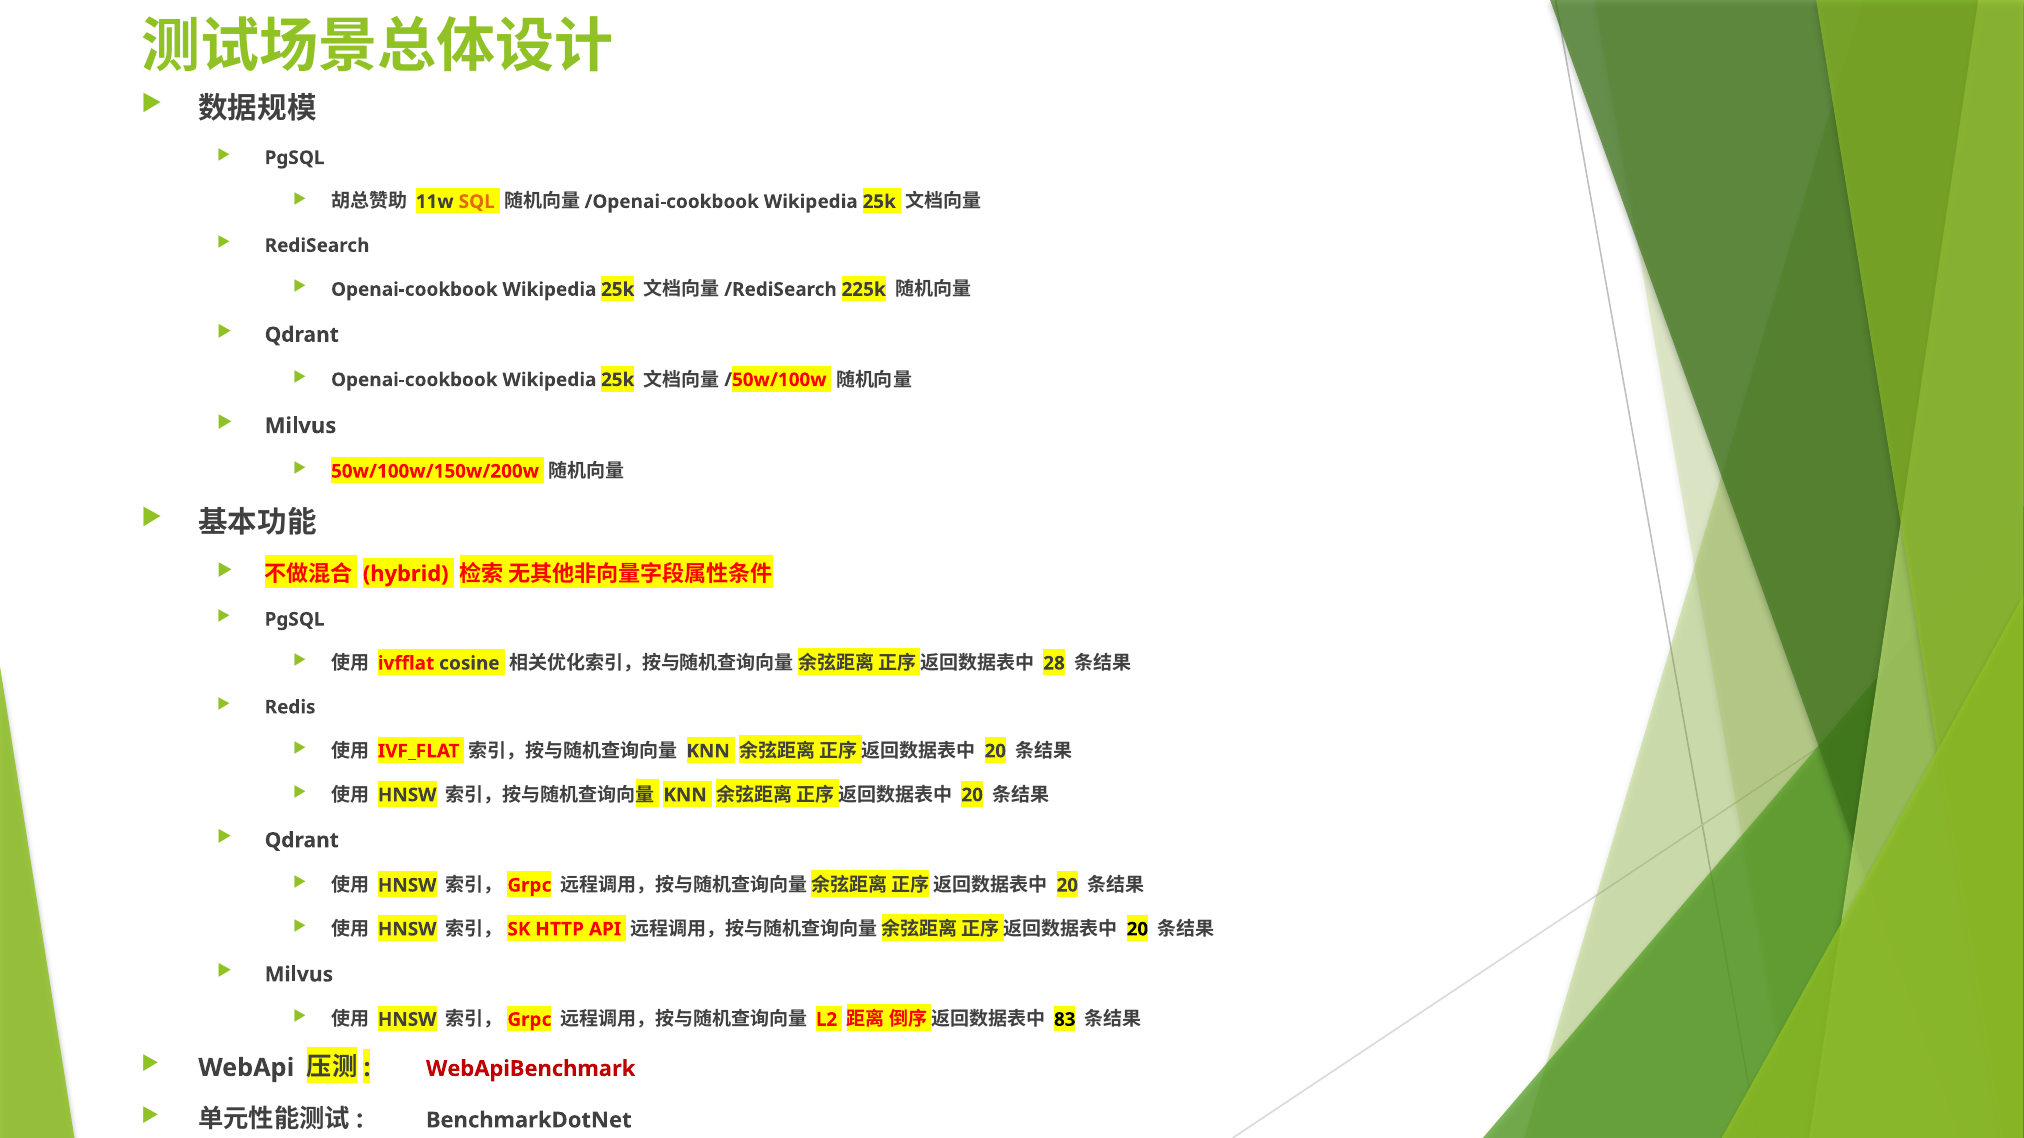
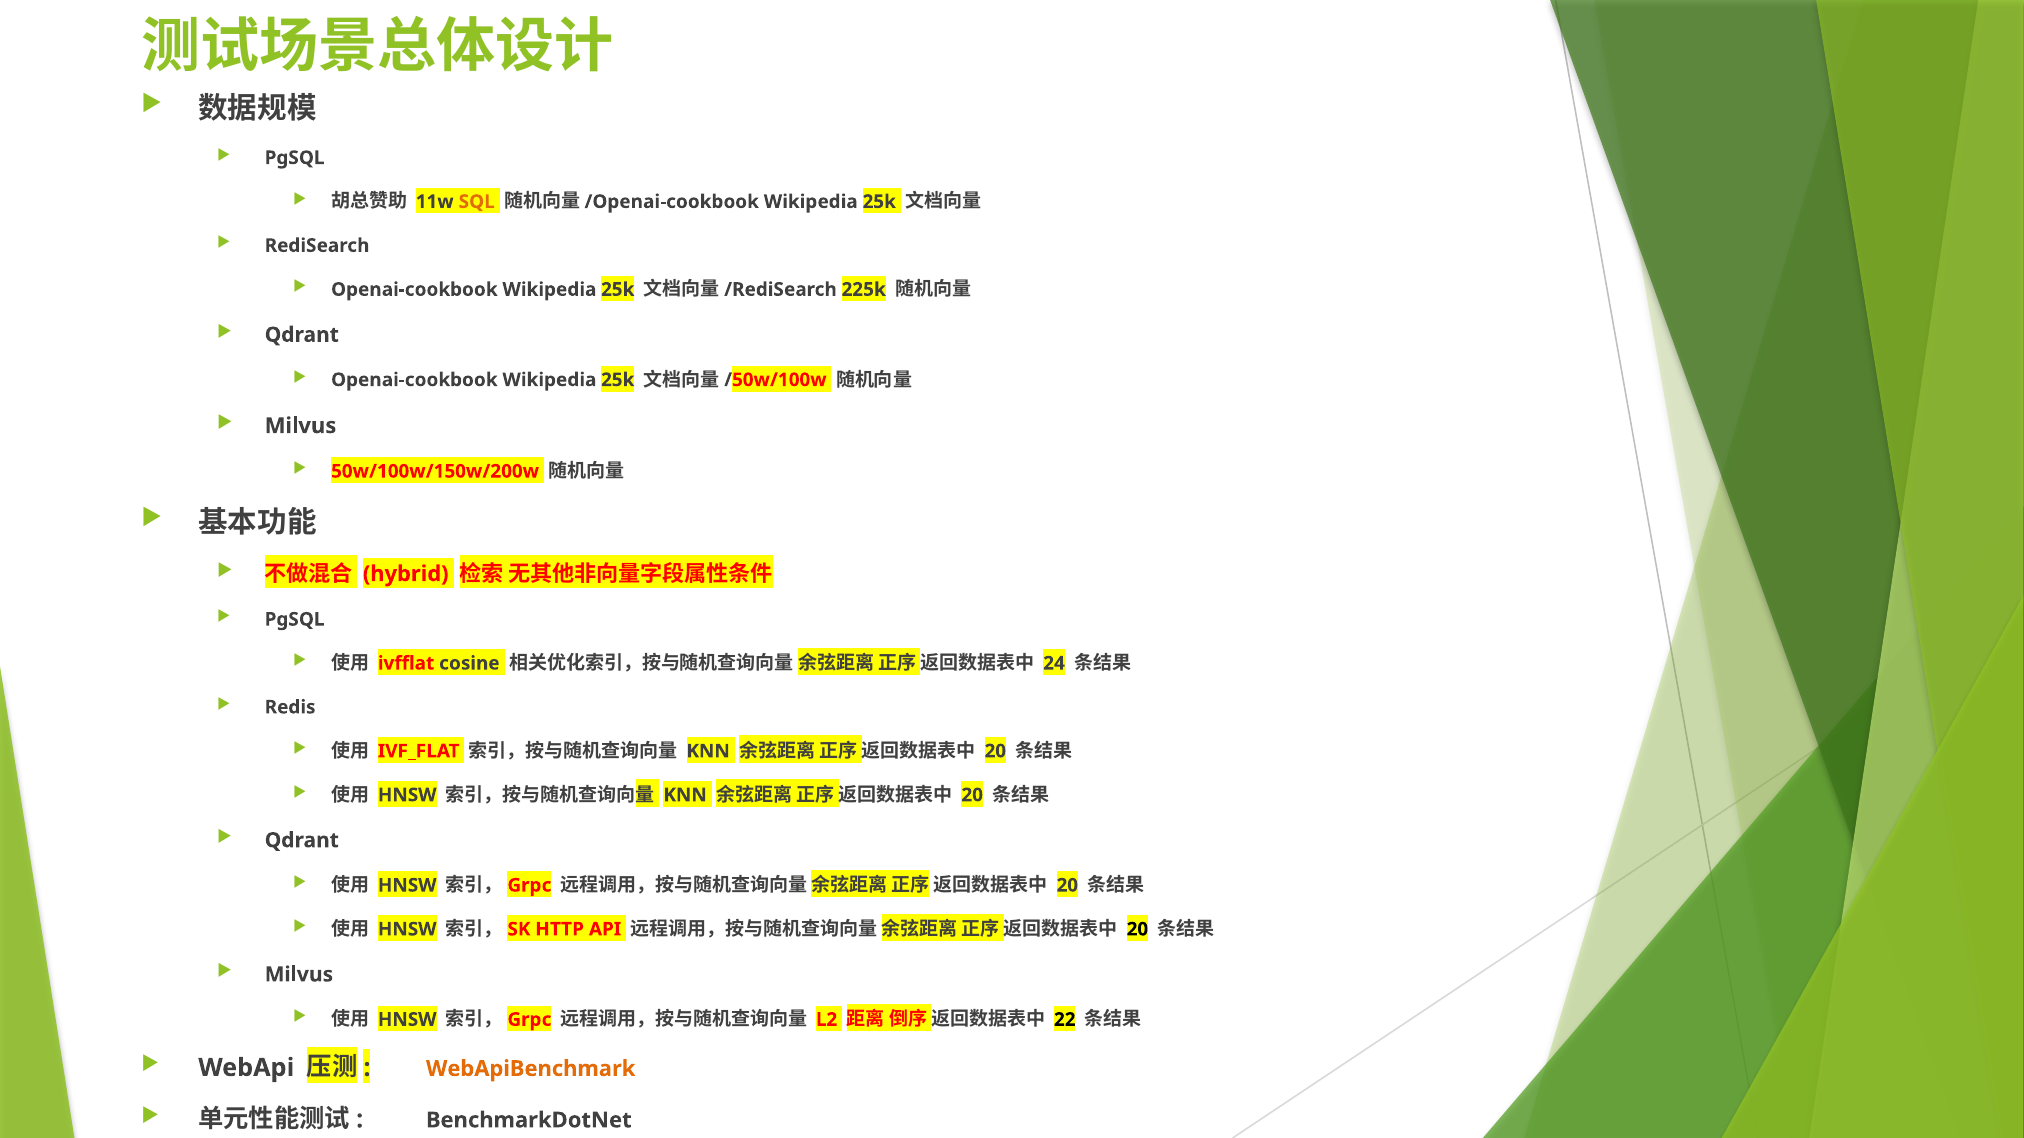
28: 28 -> 24
83: 83 -> 22
WebApiBenchmark colour: red -> orange
